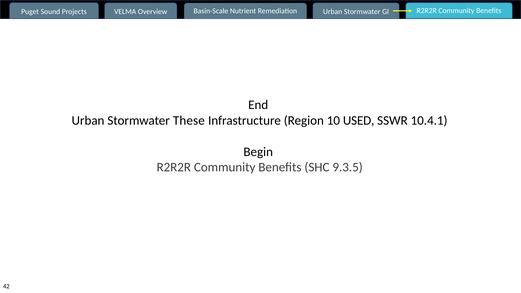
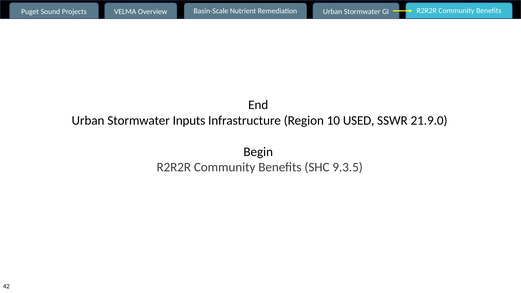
These: These -> Inputs
10.4.1: 10.4.1 -> 21.9.0
